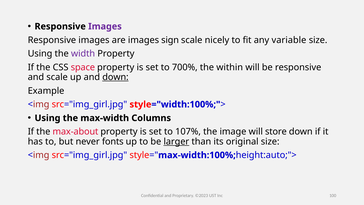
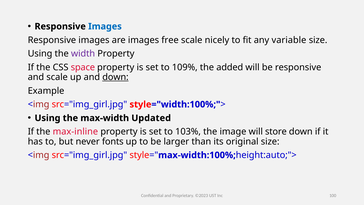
Images at (105, 26) colour: purple -> blue
sign: sign -> free
700%: 700% -> 109%
within: within -> added
Columns: Columns -> Updated
max-about: max-about -> max-inline
107%: 107% -> 103%
larger underline: present -> none
